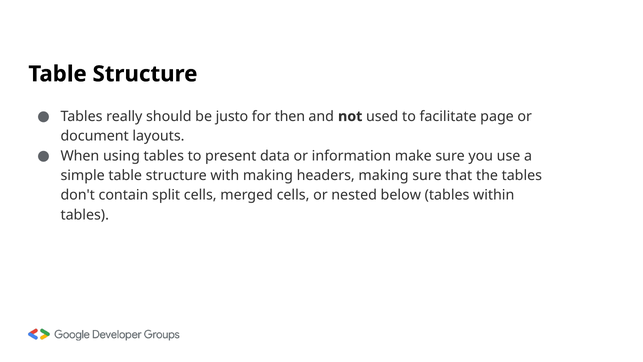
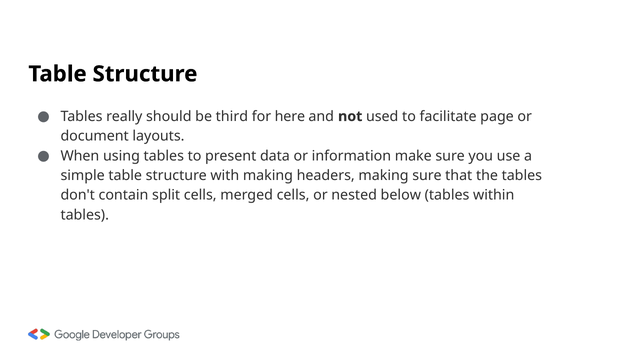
justo: justo -> third
then: then -> here
